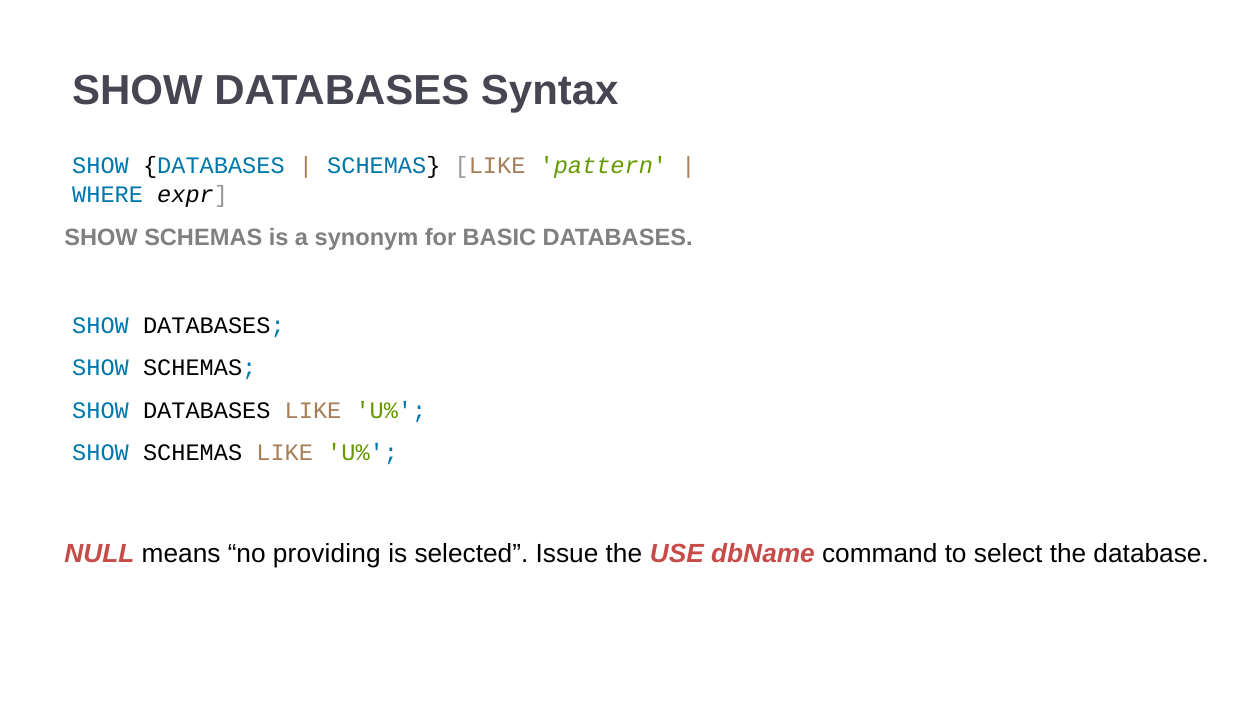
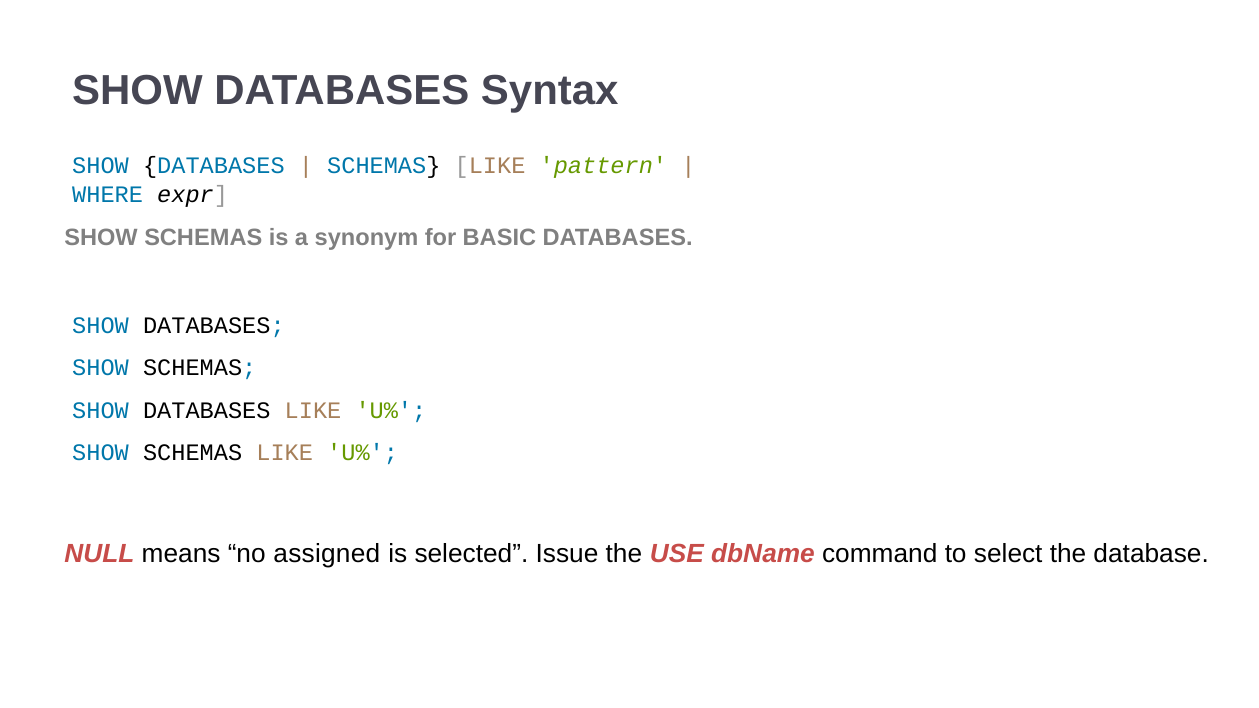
providing: providing -> assigned
